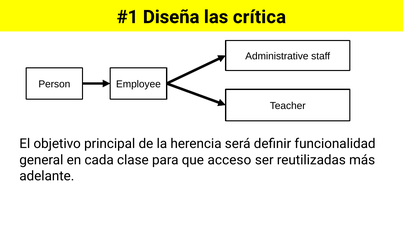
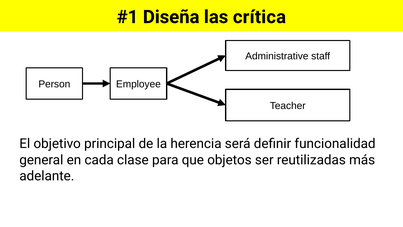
acceso: acceso -> objetos
